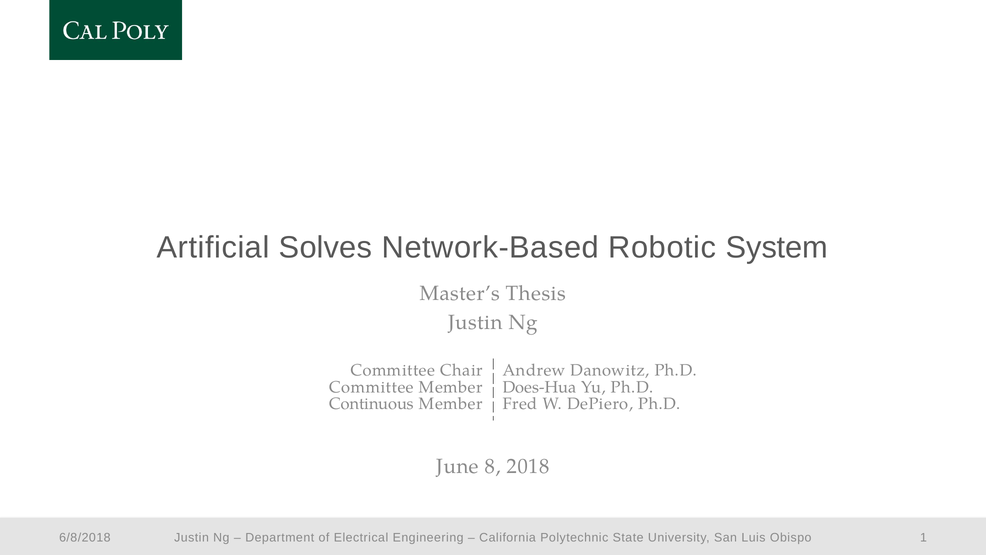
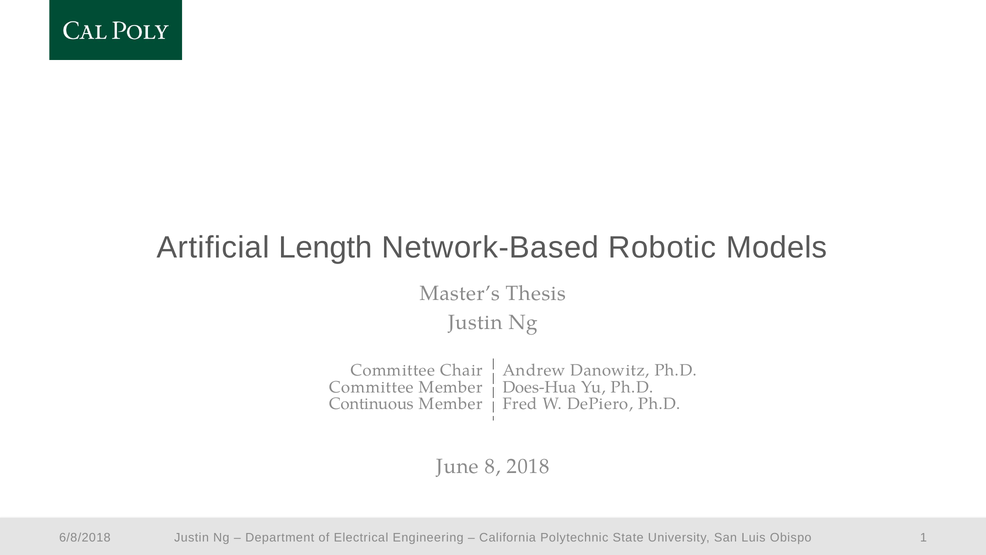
Solves: Solves -> Length
System: System -> Models
